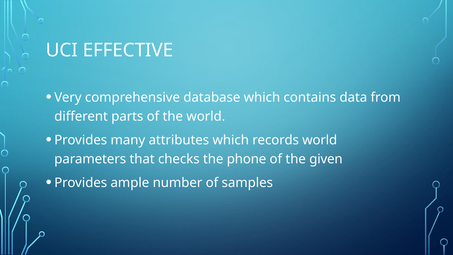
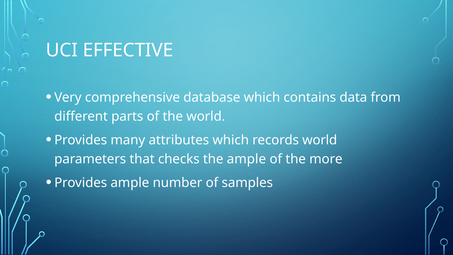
the phone: phone -> ample
given: given -> more
